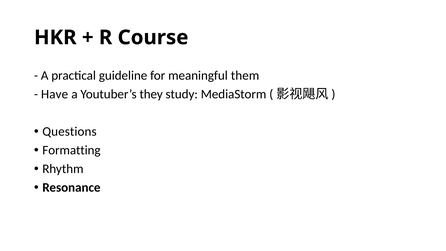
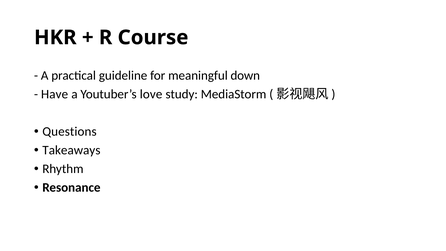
them: them -> down
they: they -> love
Formatting: Formatting -> Takeaways
